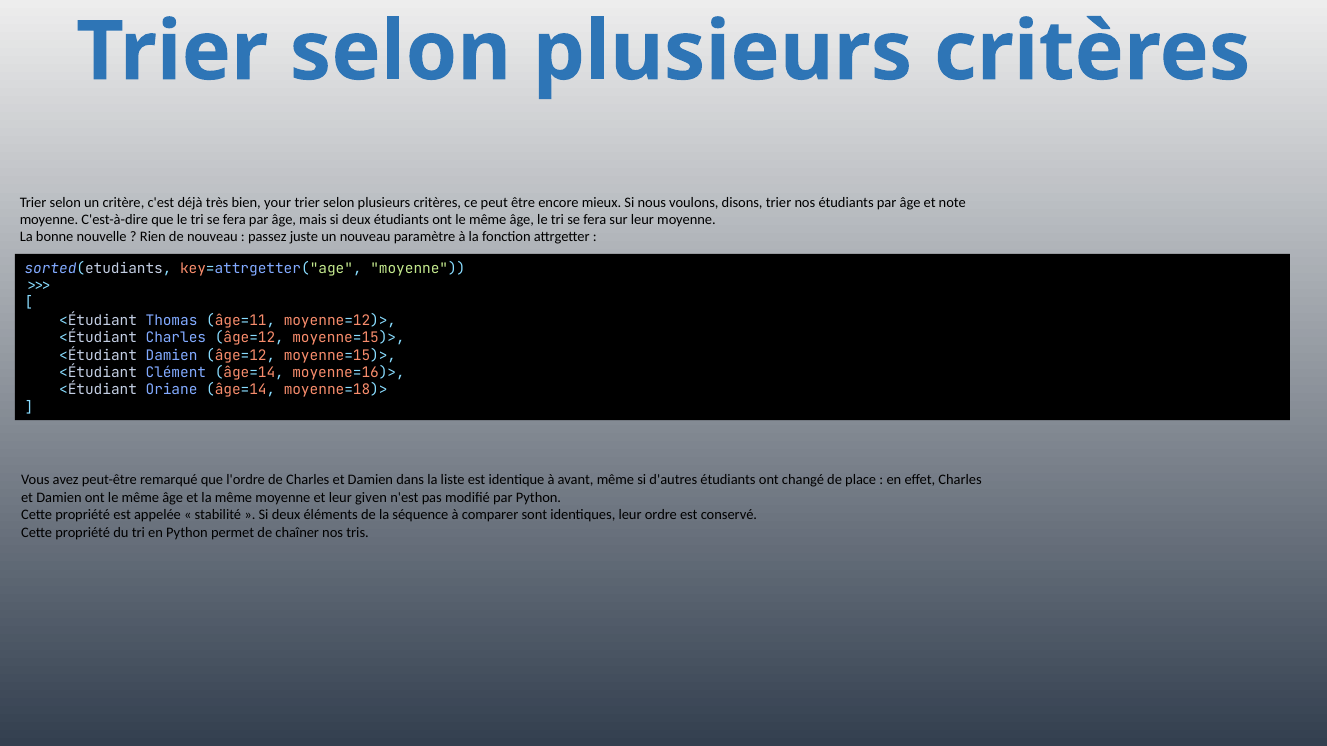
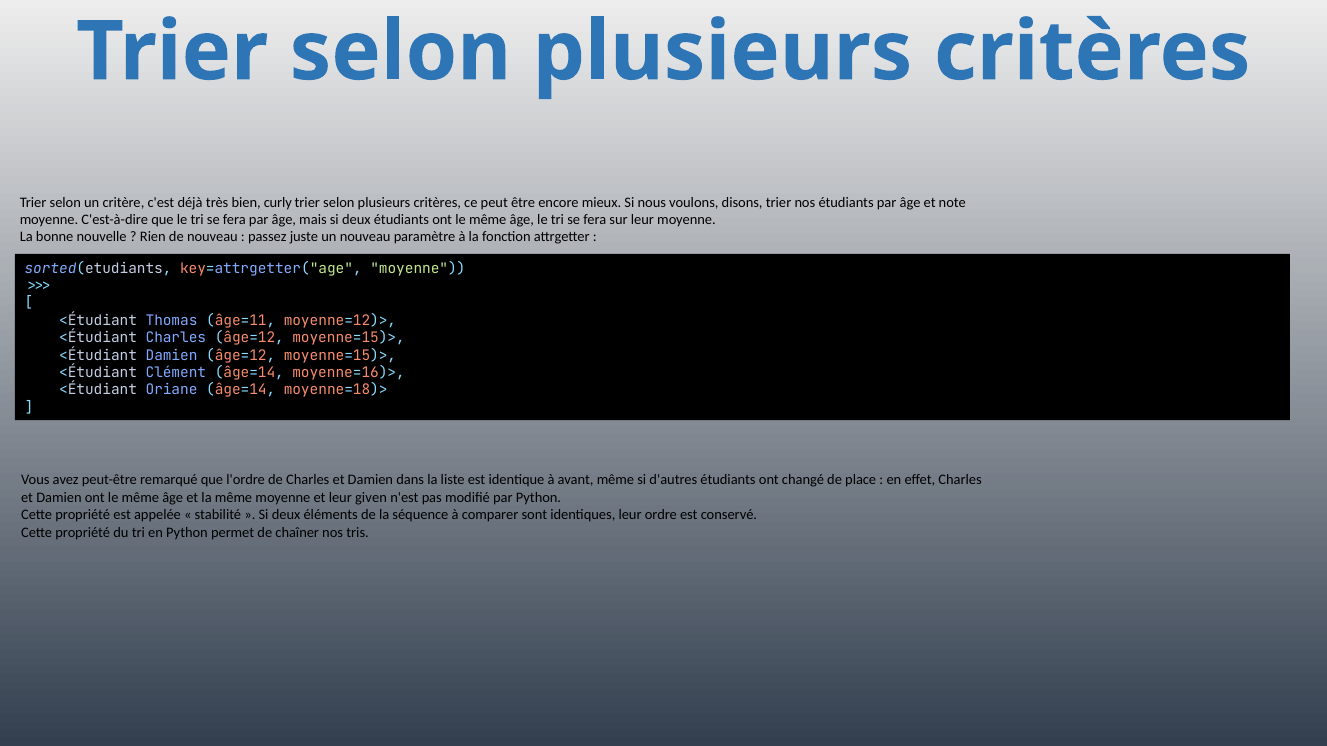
your: your -> curly
